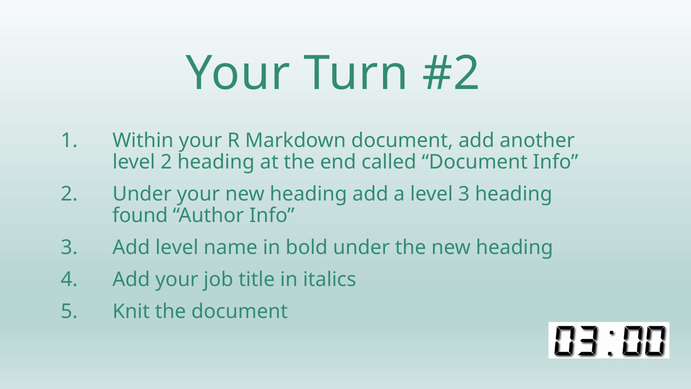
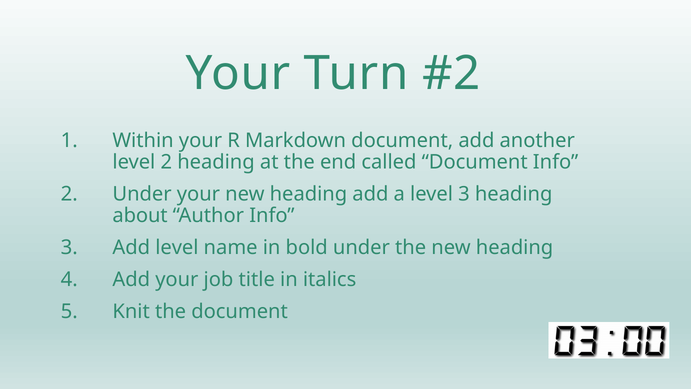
found: found -> about
